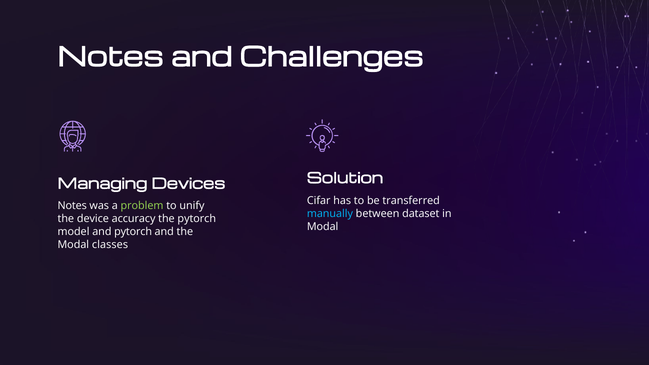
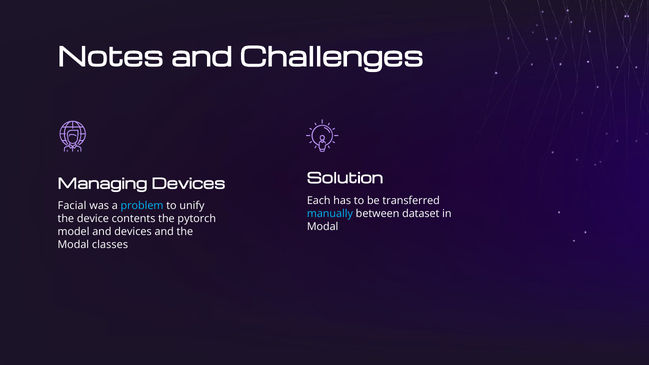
Cifar: Cifar -> Each
Notes at (72, 206): Notes -> Facial
problem colour: light green -> light blue
accuracy: accuracy -> contents
and pytorch: pytorch -> devices
